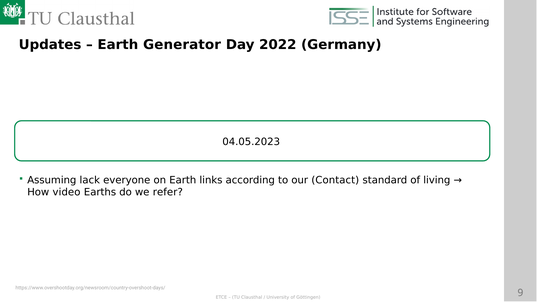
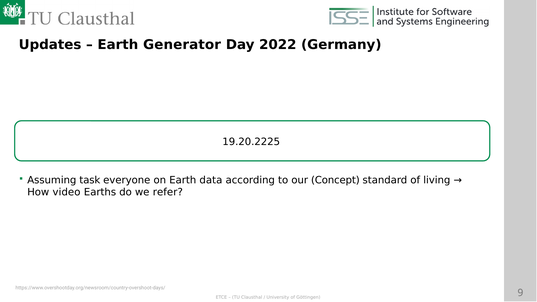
04.05.2023: 04.05.2023 -> 19.20.2225
lack: lack -> task
links: links -> data
Contact: Contact -> Concept
